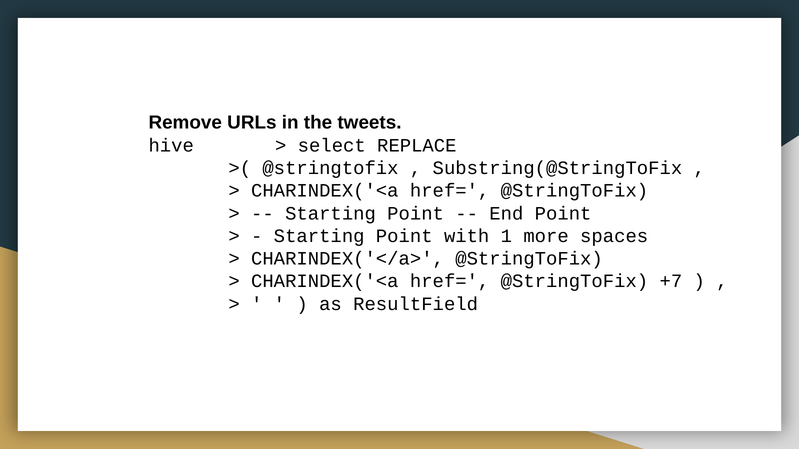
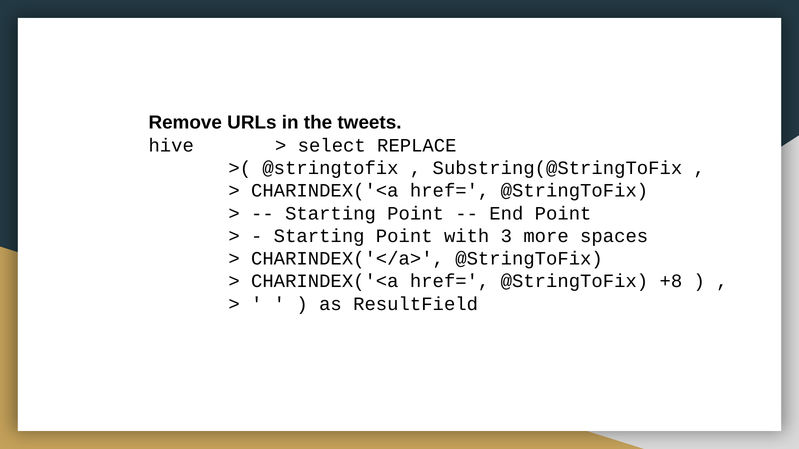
1: 1 -> 3
+7: +7 -> +8
